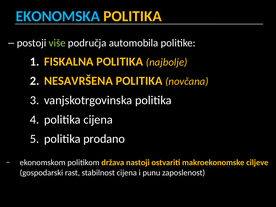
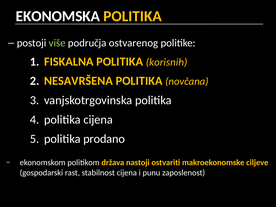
EKONOMSKA colour: light blue -> white
automobila: automobila -> ostvarenog
najbolje: najbolje -> korisnih
